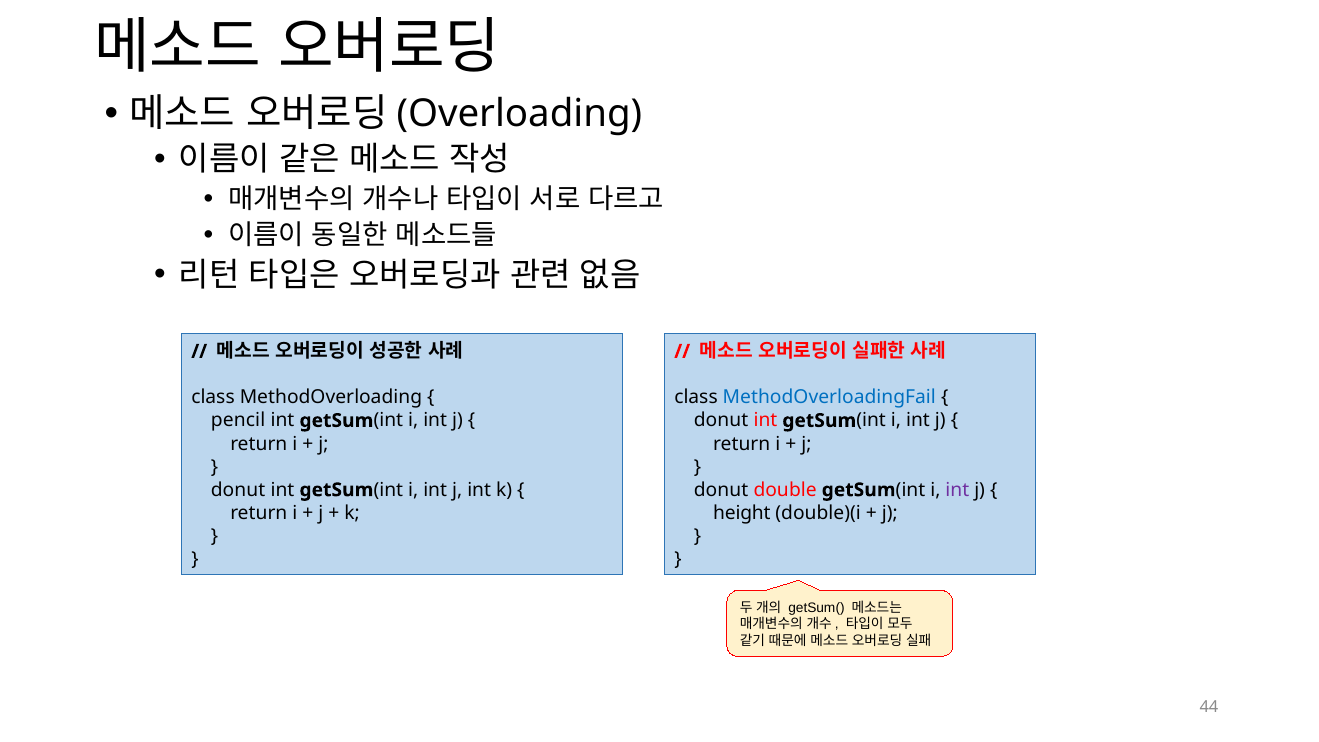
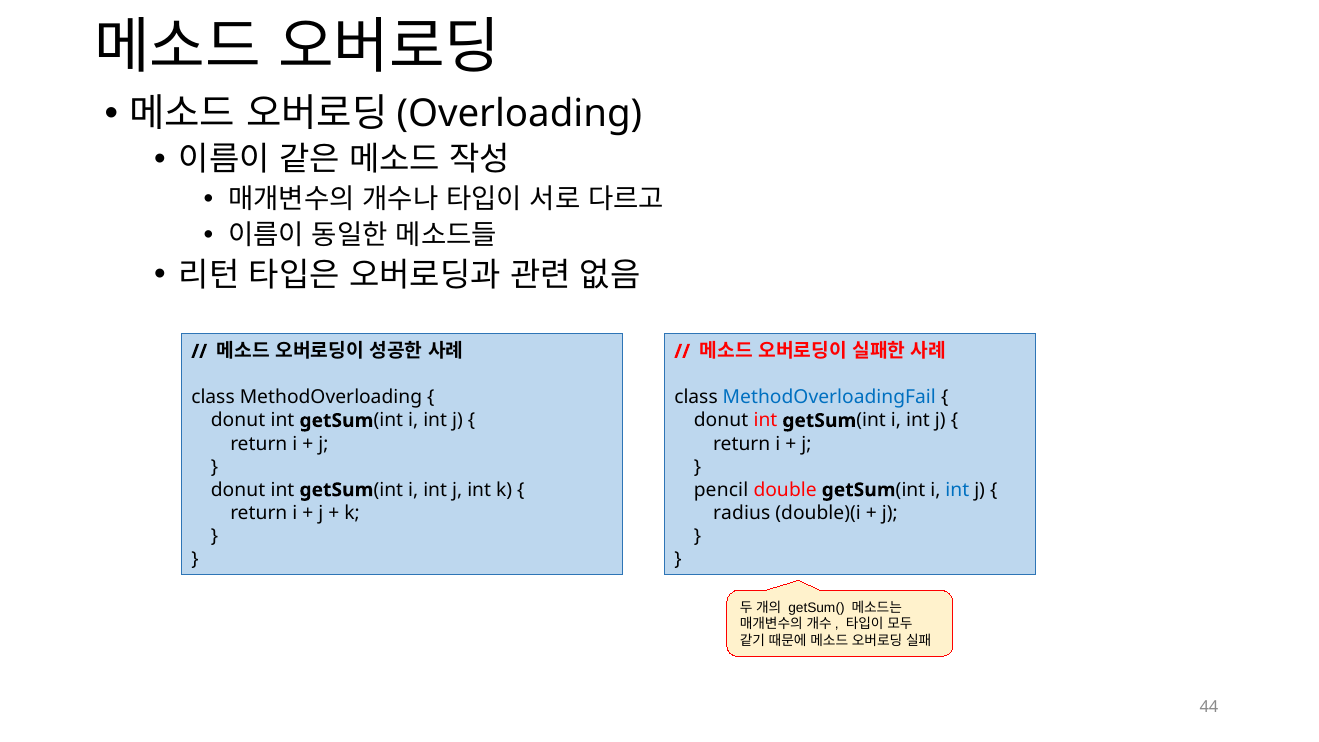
pencil at (238, 421): pencil -> donut
donut at (721, 490): donut -> pencil
int at (957, 490) colour: purple -> blue
height: height -> radius
